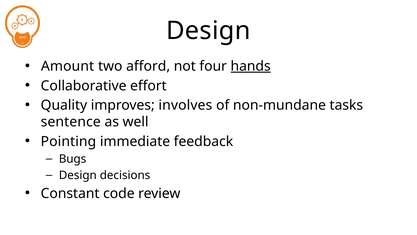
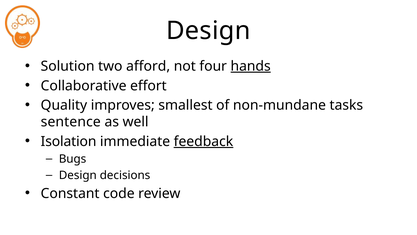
Amount: Amount -> Solution
involves: involves -> smallest
Pointing: Pointing -> Isolation
feedback underline: none -> present
